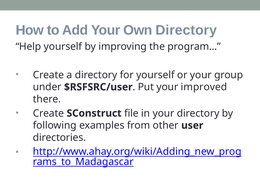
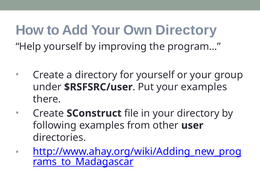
your improved: improved -> examples
